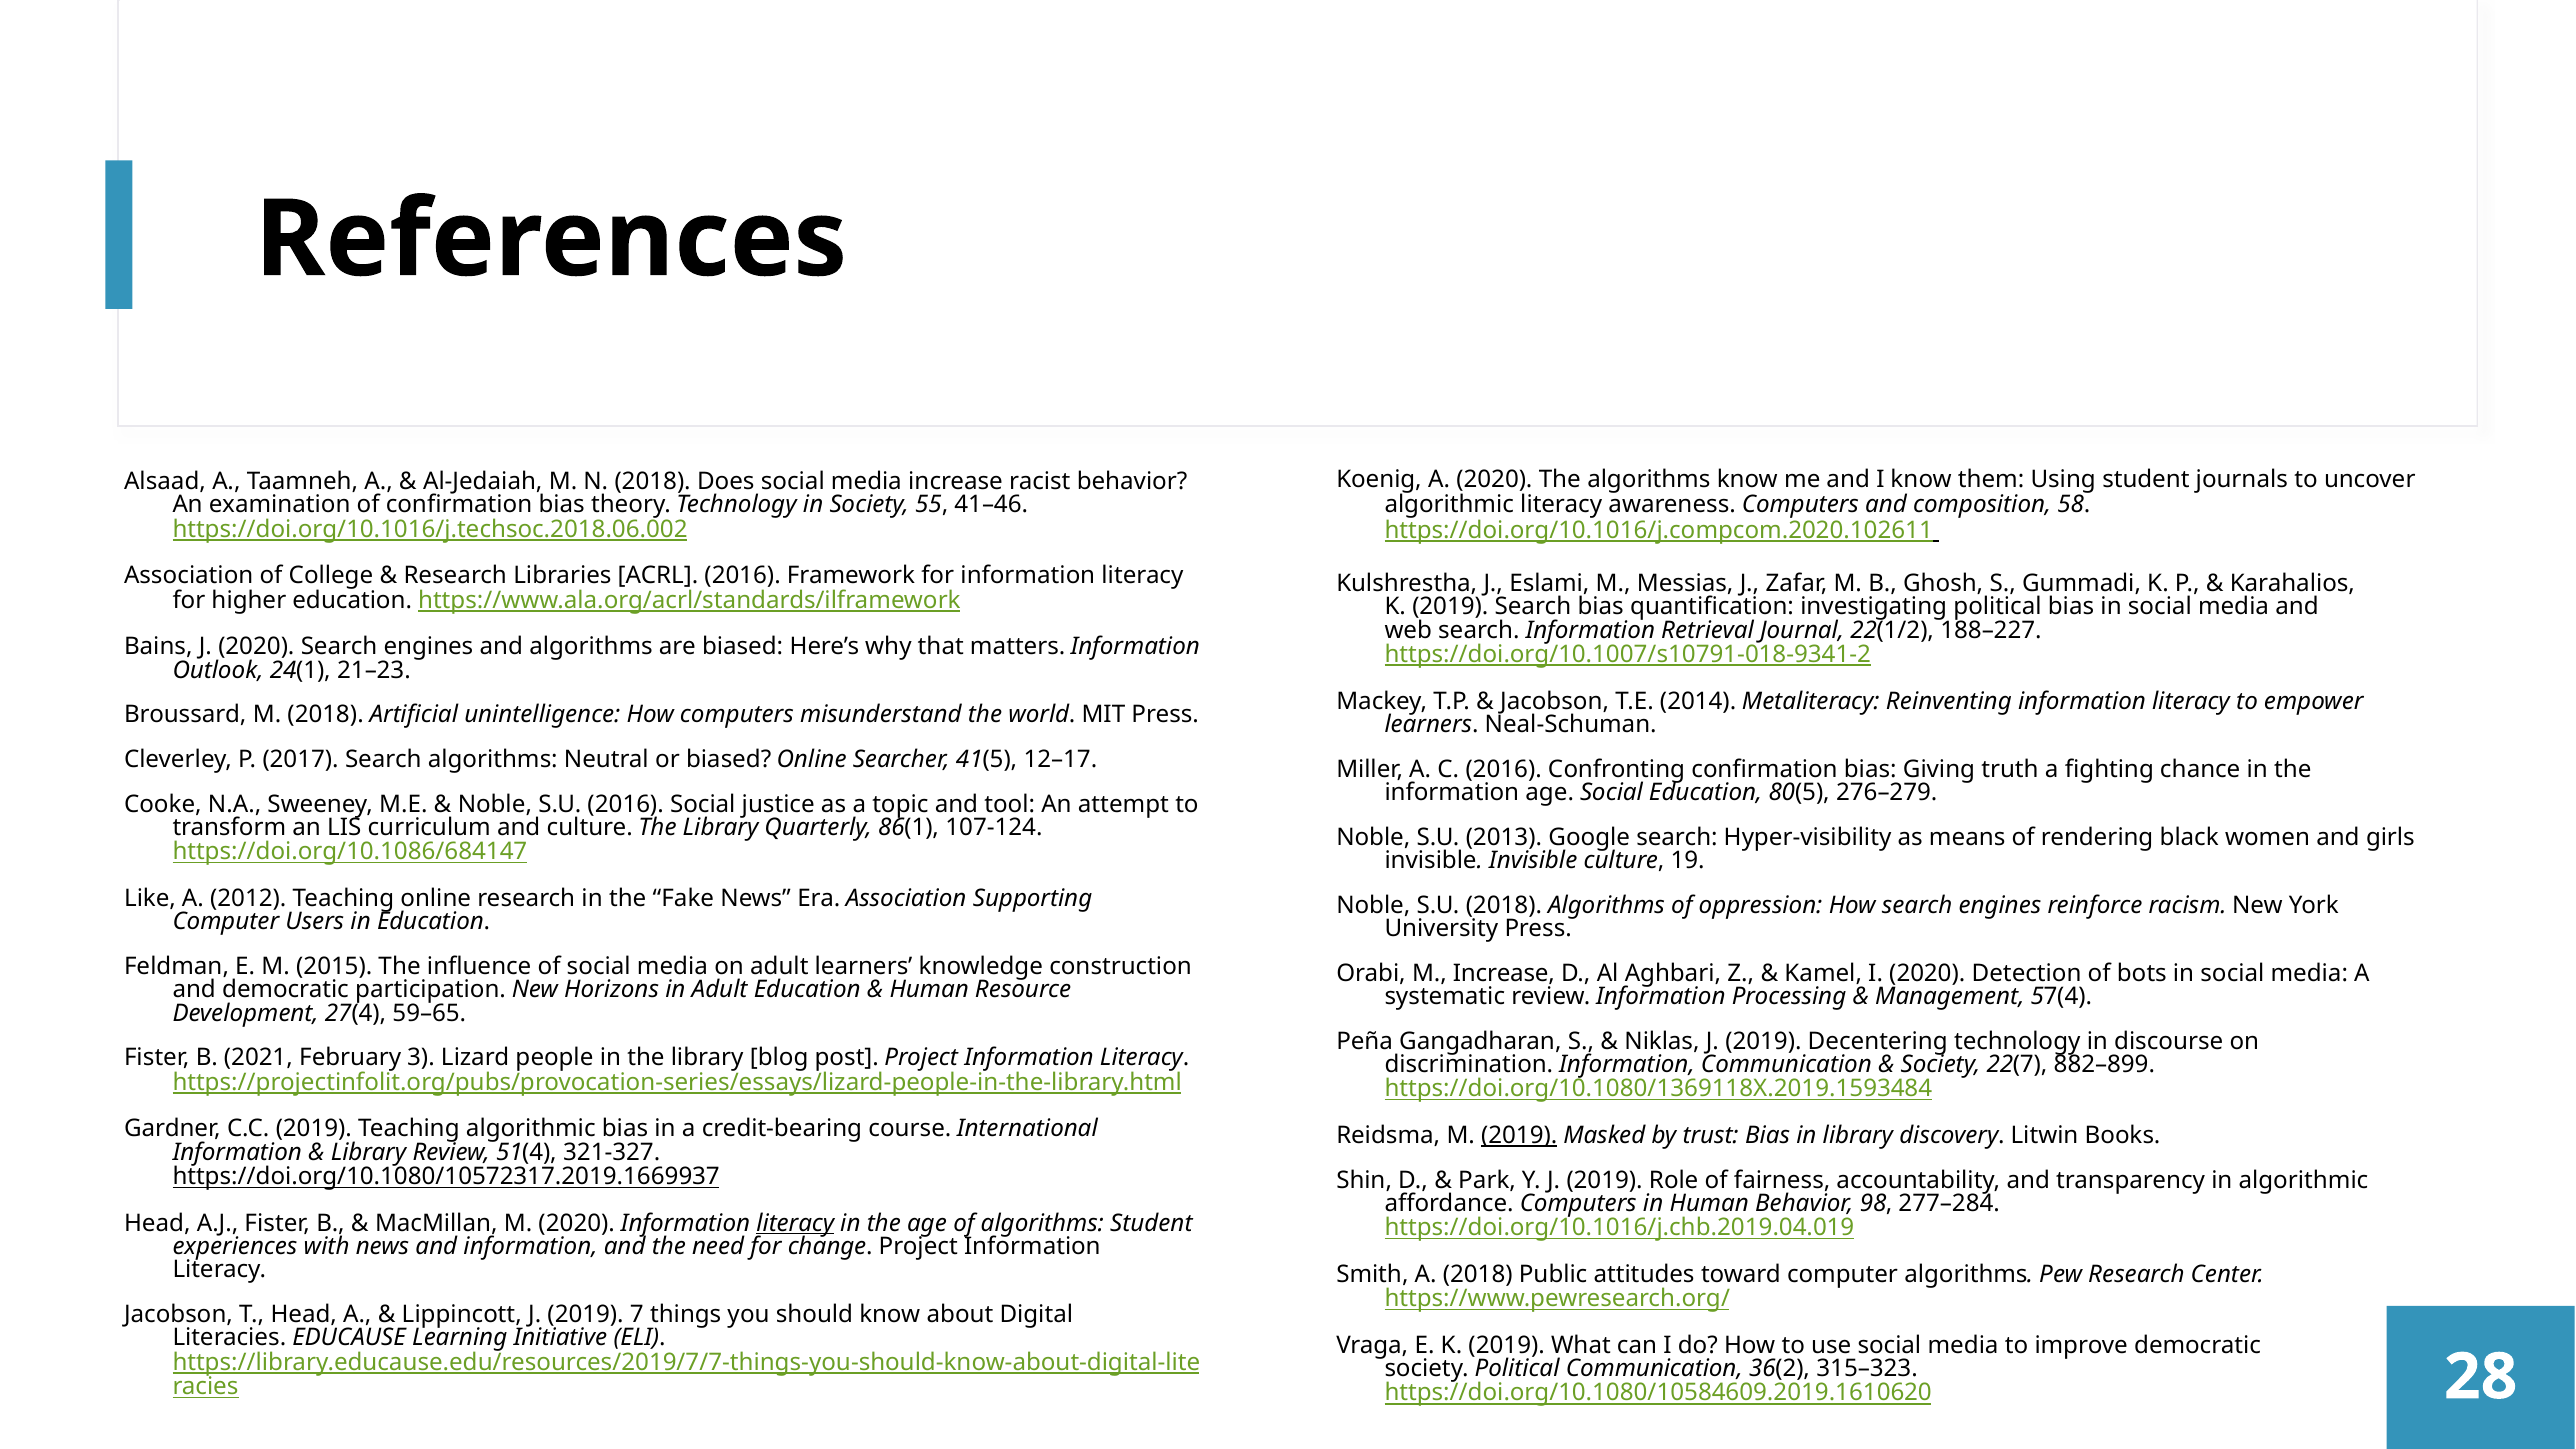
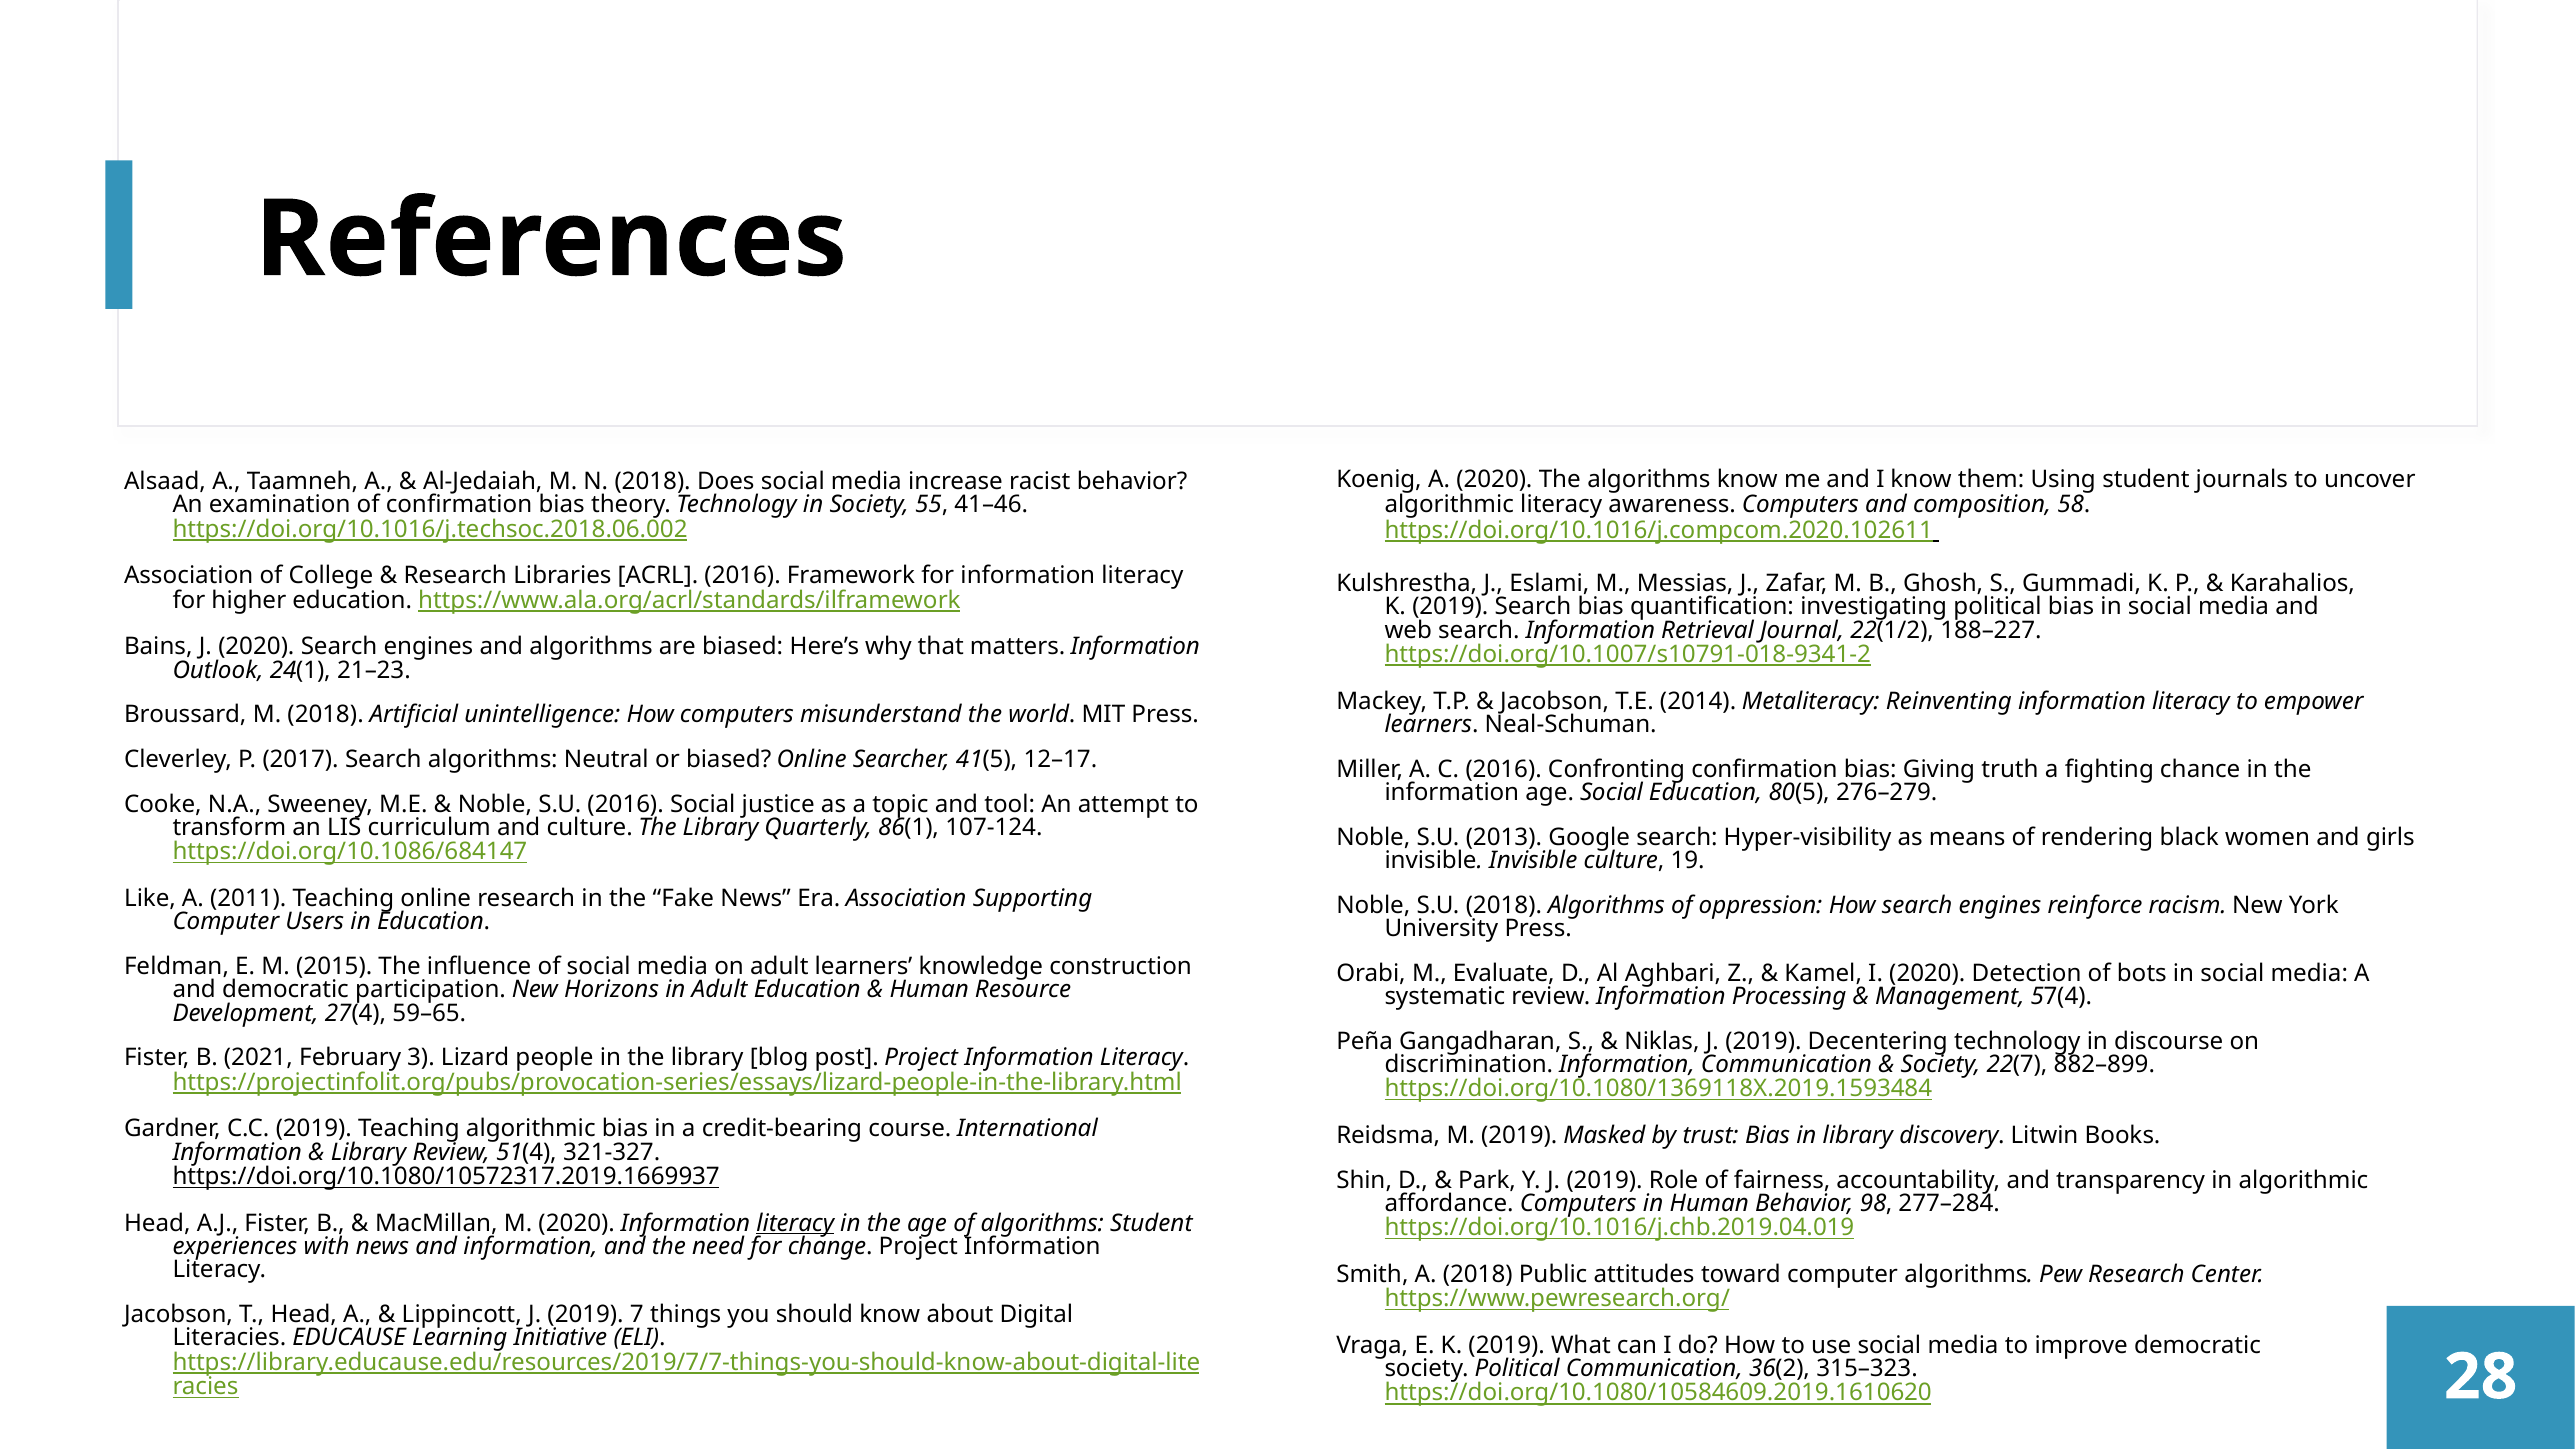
2012: 2012 -> 2011
M Increase: Increase -> Evaluate
2019 at (1519, 1135) underline: present -> none
